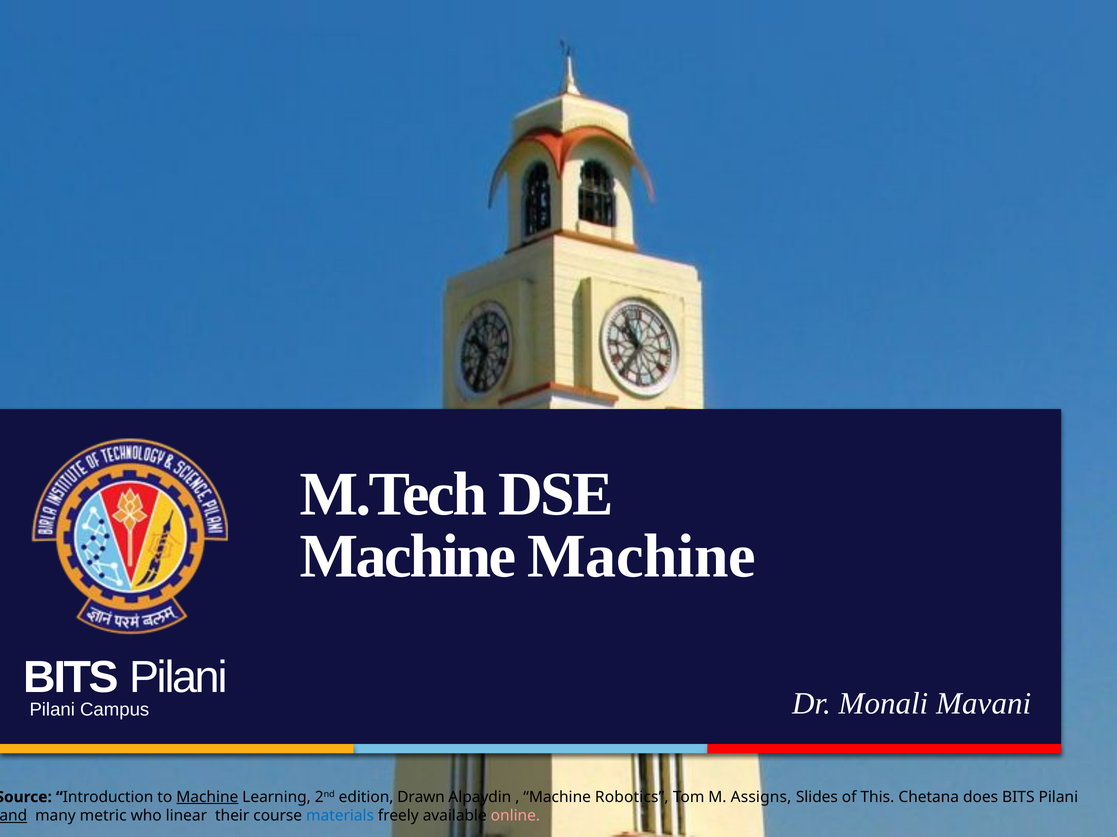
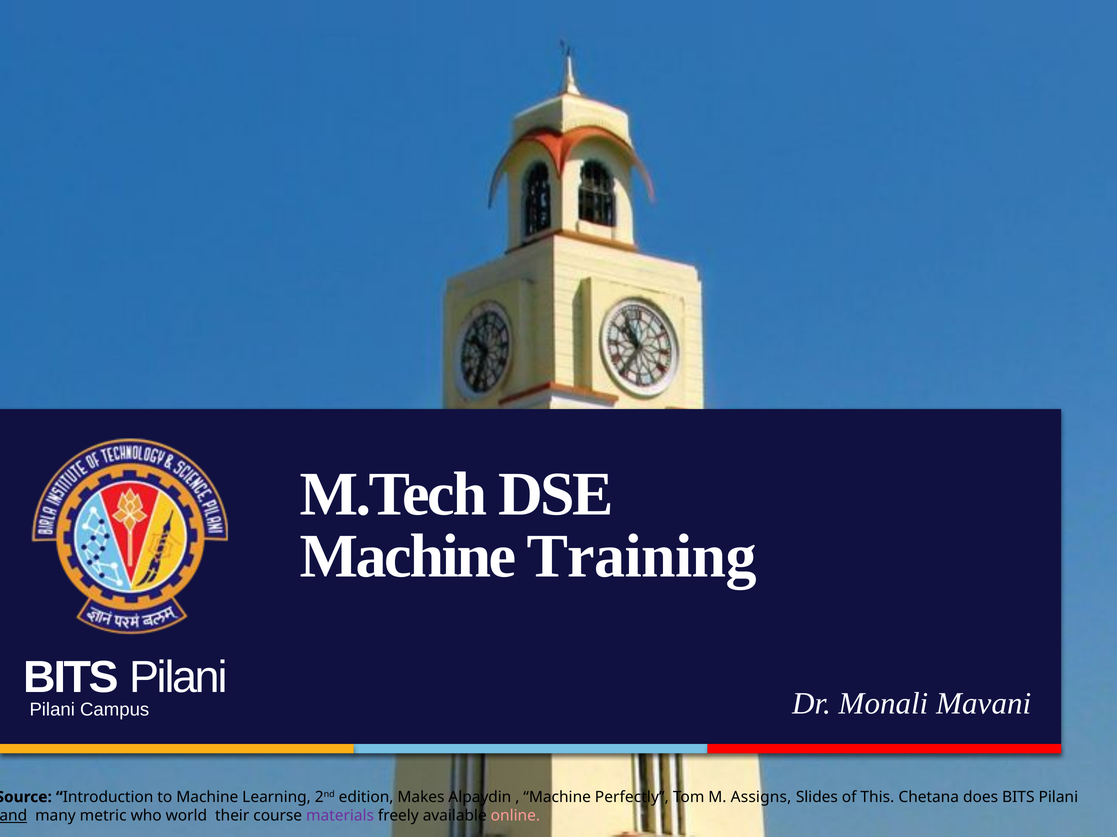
Machine Machine: Machine -> Training
Machine at (207, 798) underline: present -> none
Drawn: Drawn -> Makes
Robotics: Robotics -> Perfectly
linear: linear -> world
materials colour: blue -> purple
